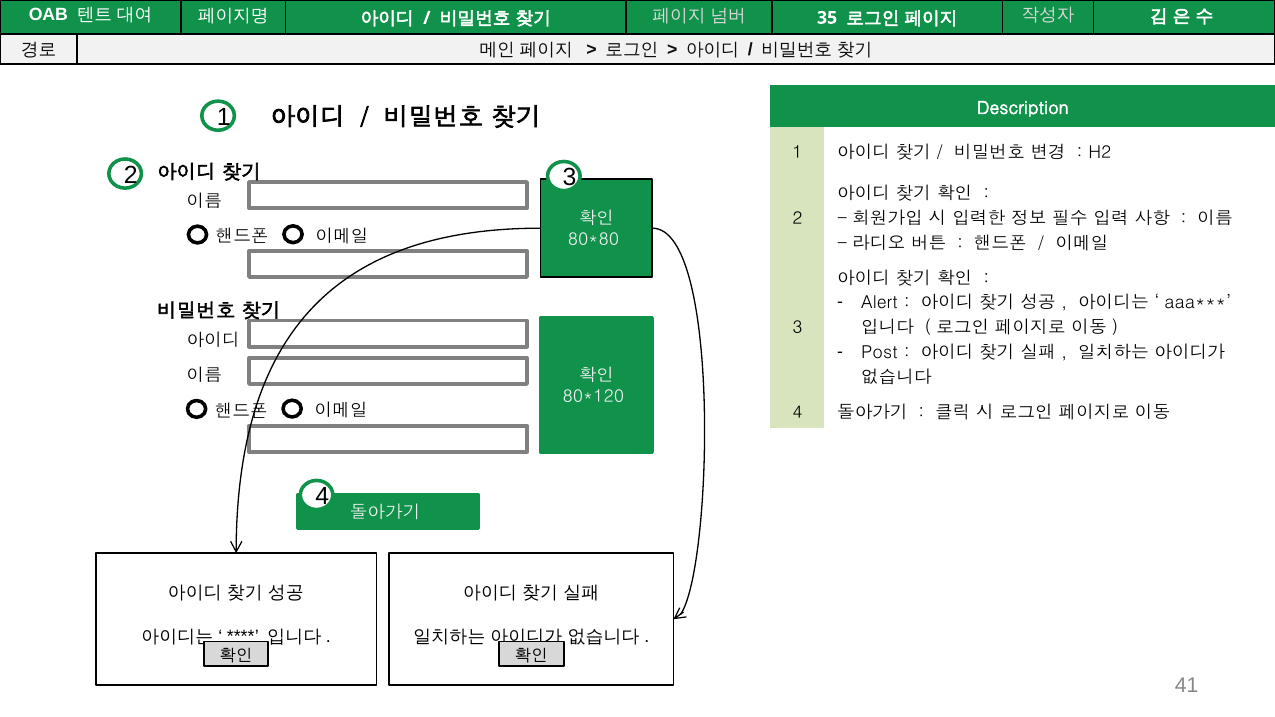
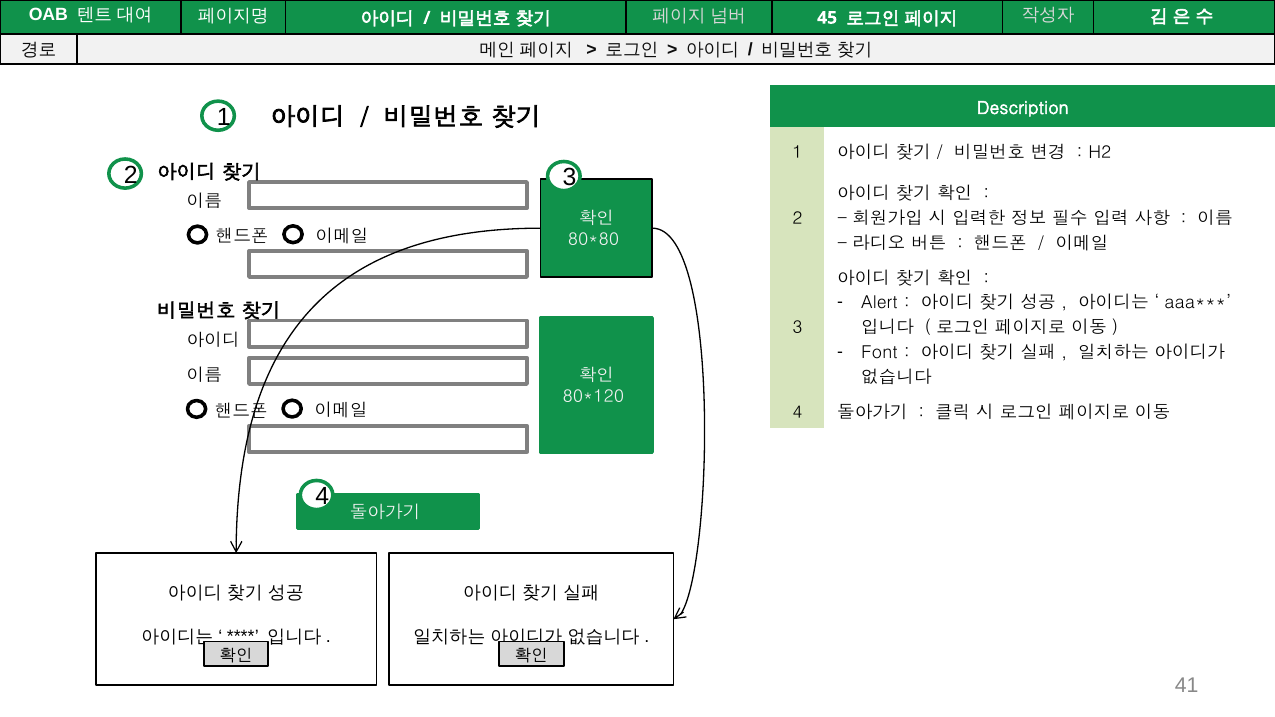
35: 35 -> 45
Post: Post -> Font
